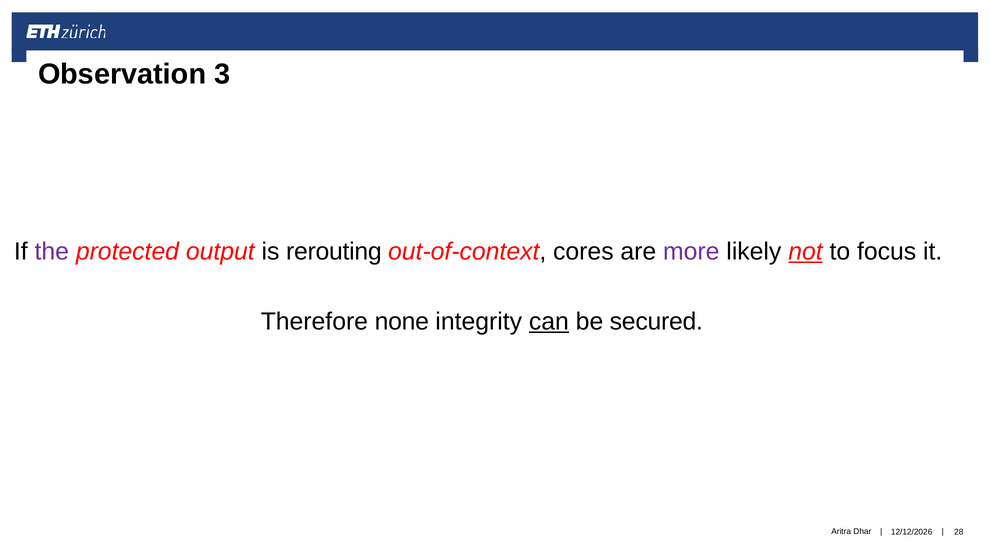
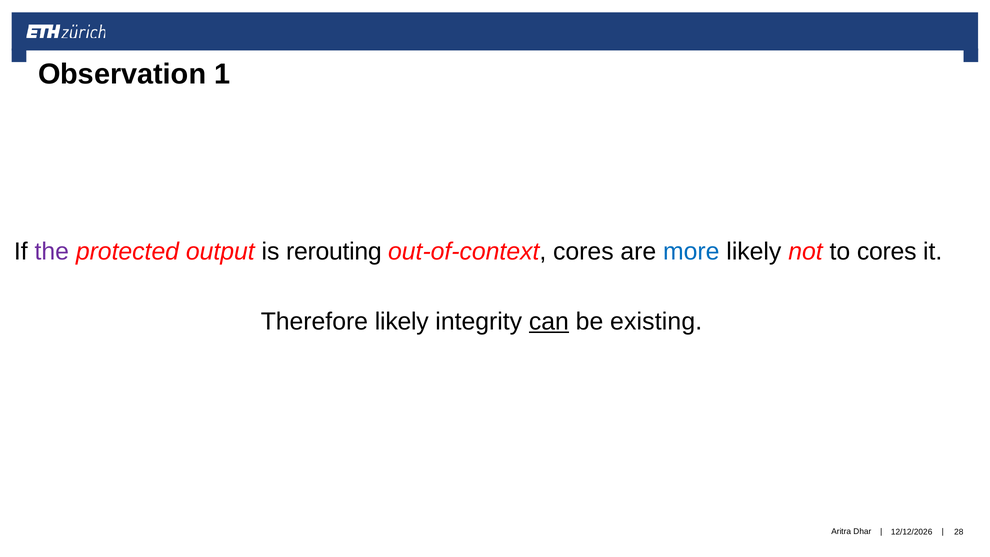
3: 3 -> 1
more colour: purple -> blue
not underline: present -> none
to focus: focus -> cores
Therefore none: none -> likely
secured: secured -> existing
